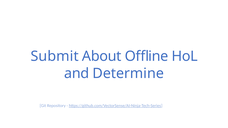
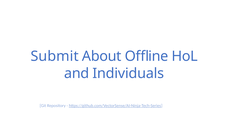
Determine: Determine -> Individuals
